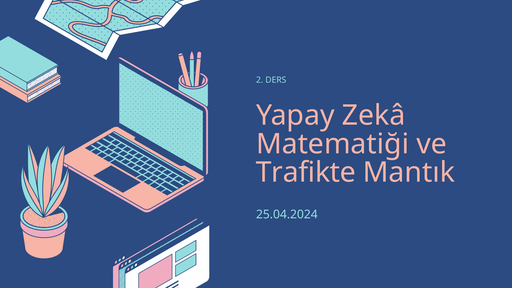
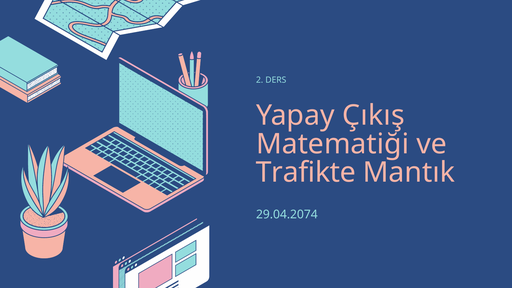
Zekâ: Zekâ -> Çıkış
25.04.2024: 25.04.2024 -> 29.04.2074
